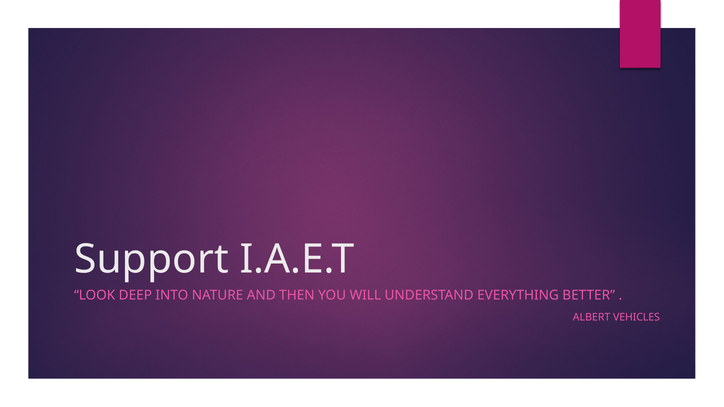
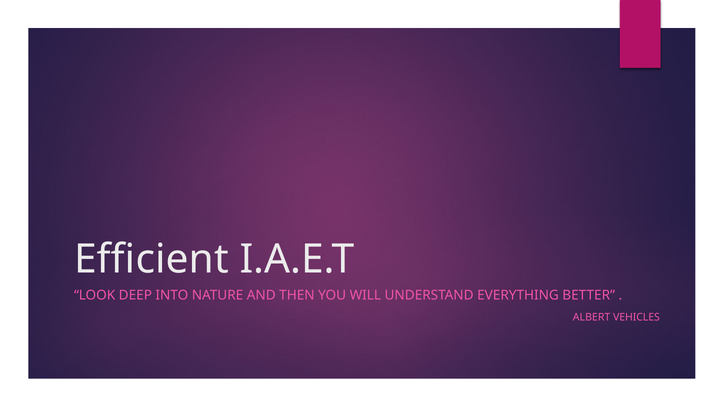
Support: Support -> Efficient
